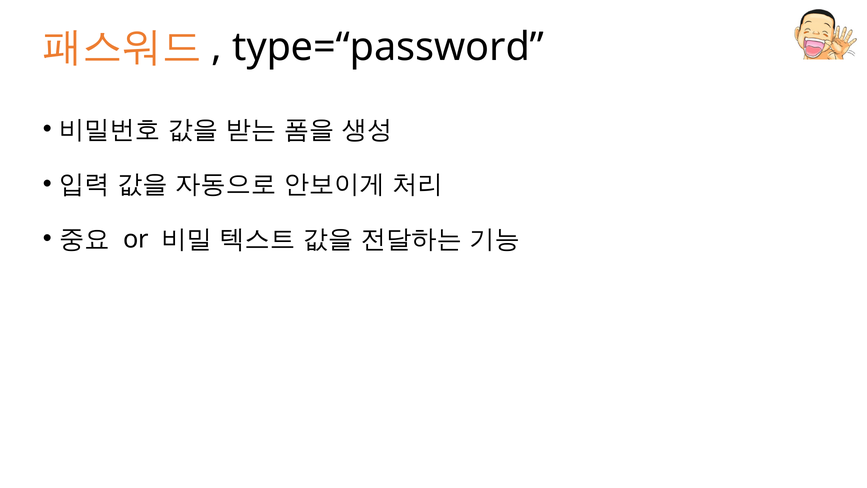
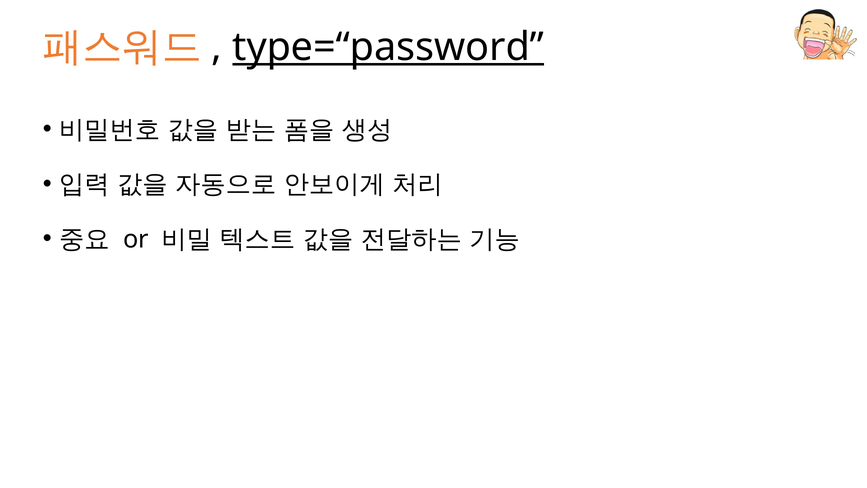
type=“password underline: none -> present
